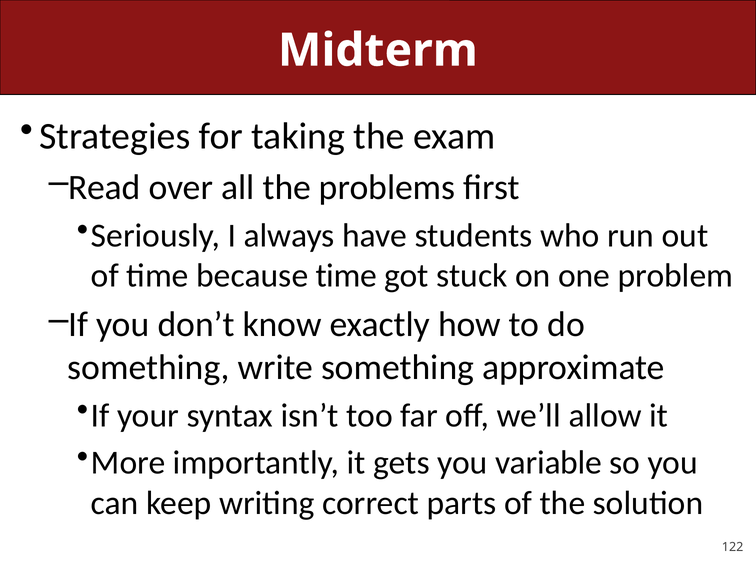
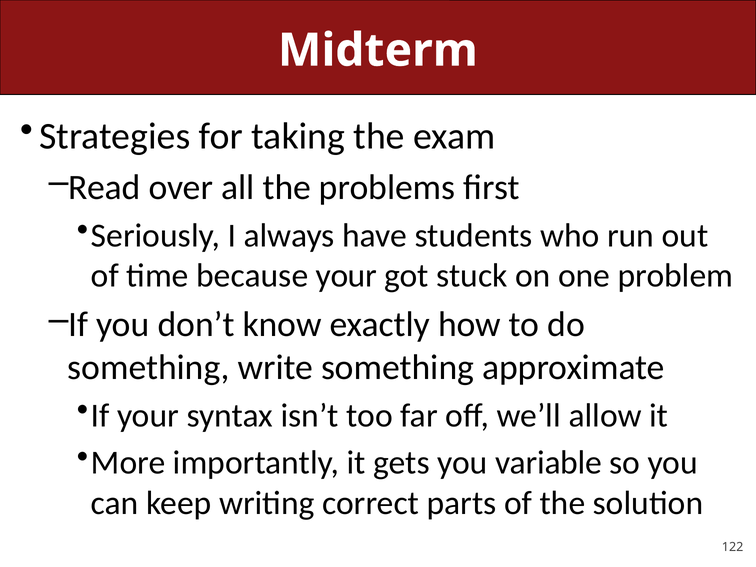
because time: time -> your
